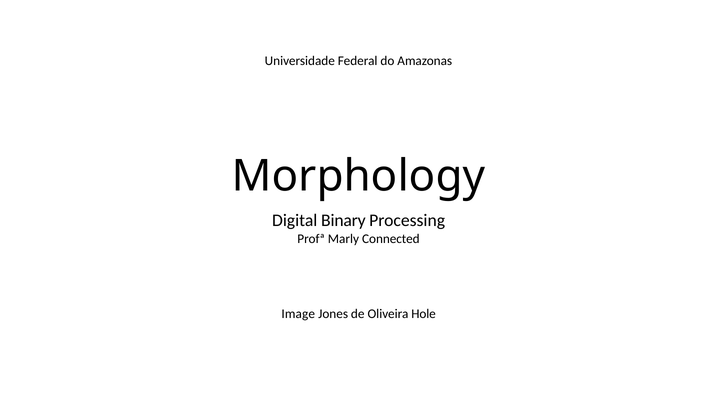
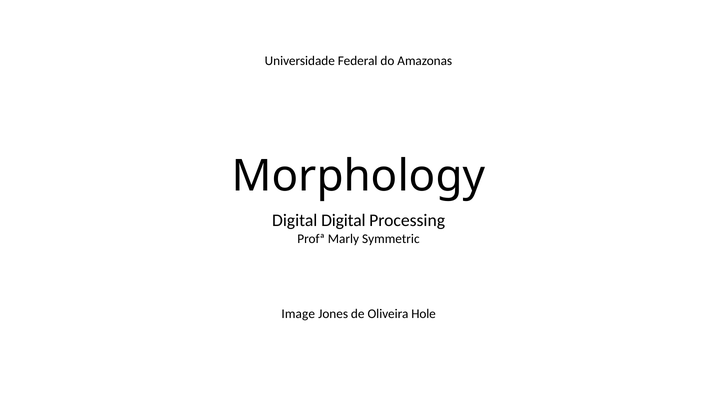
Digital Binary: Binary -> Digital
Connected: Connected -> Symmetric
